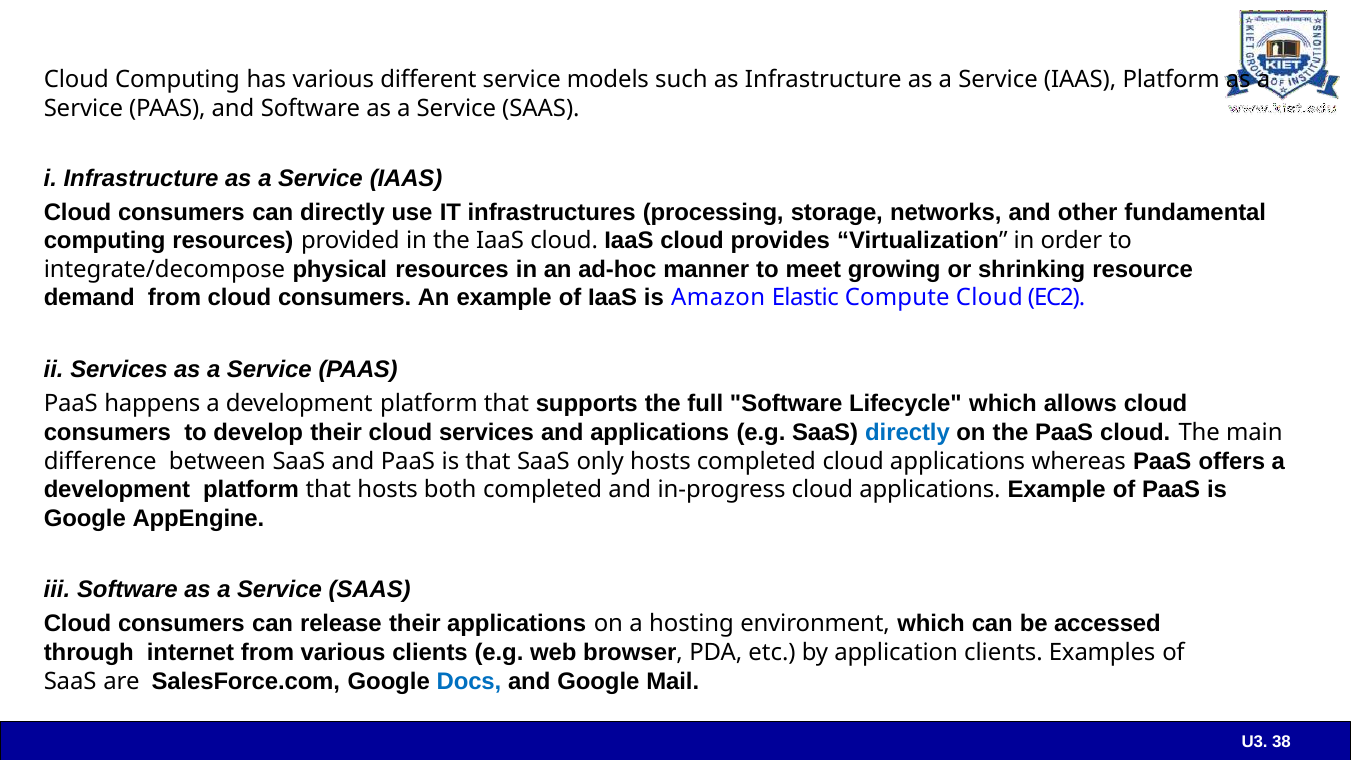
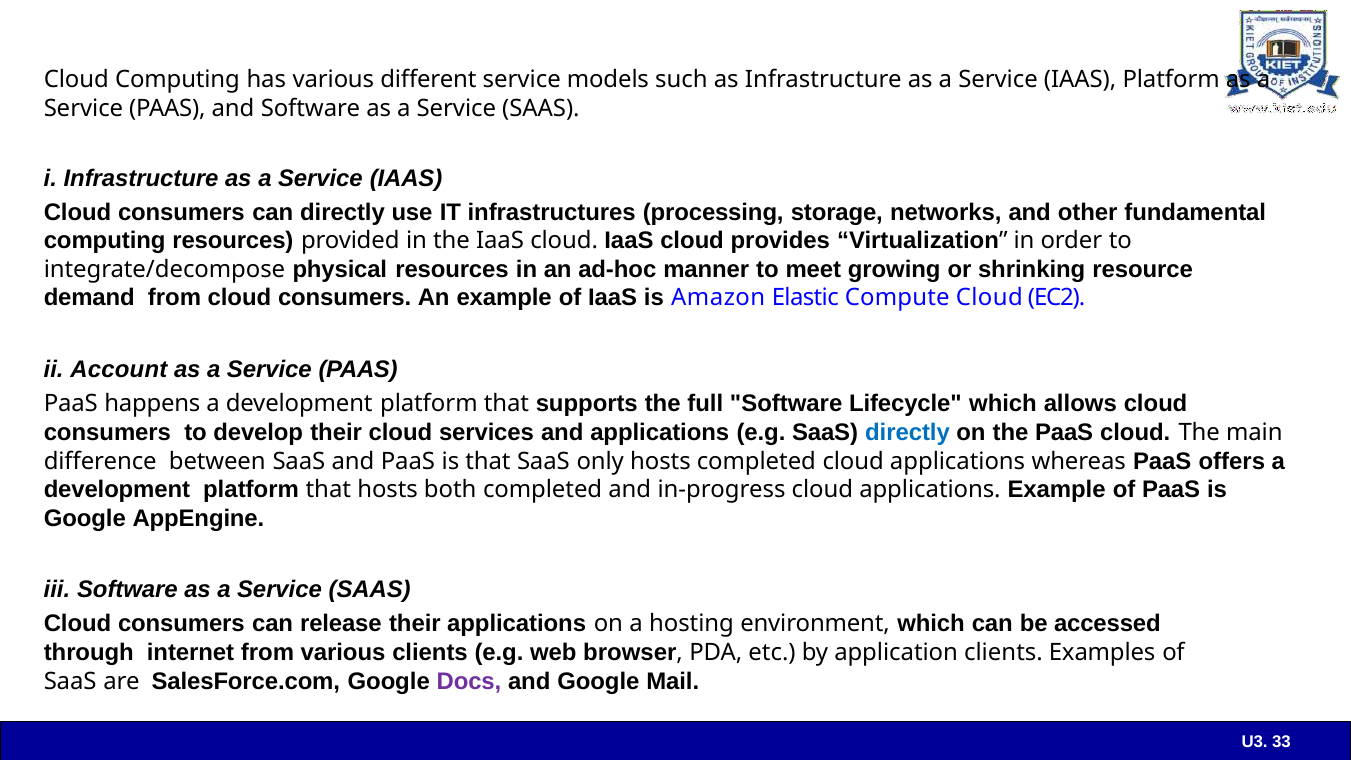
Services at (119, 369): Services -> Account
Docs colour: blue -> purple
38: 38 -> 33
